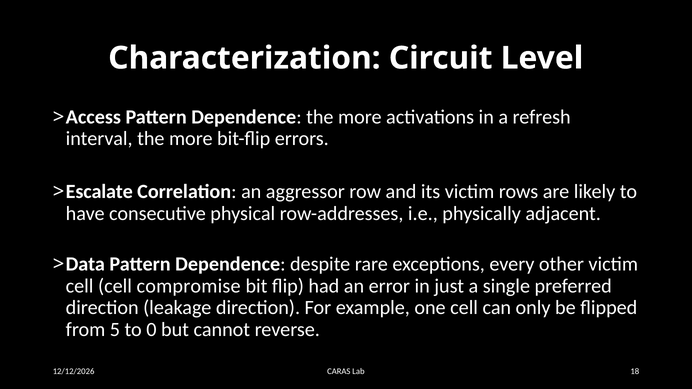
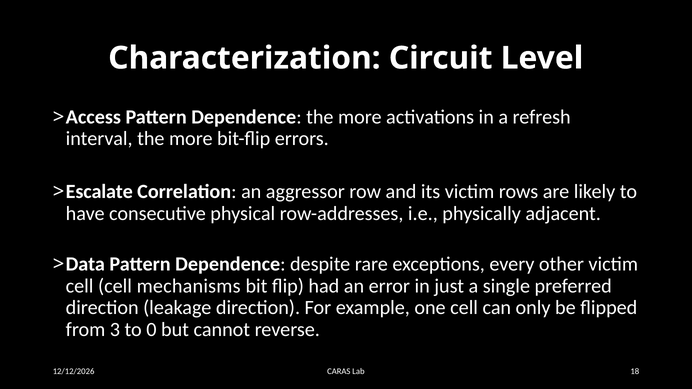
compromise: compromise -> mechanisms
5: 5 -> 3
